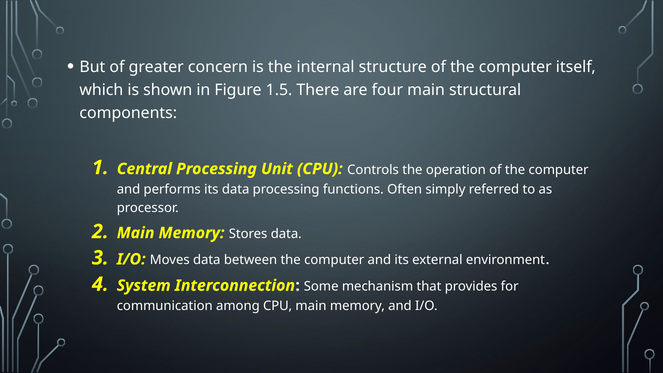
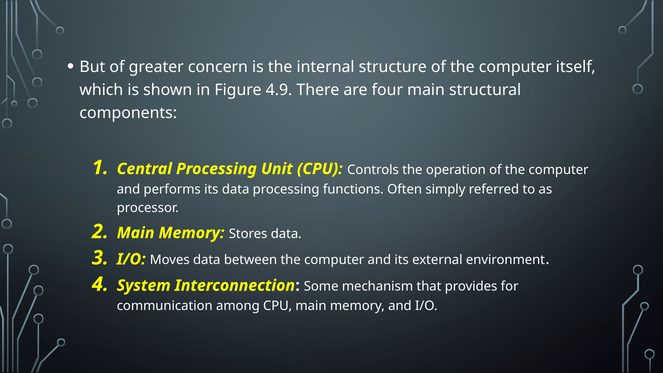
1.5: 1.5 -> 4.9
